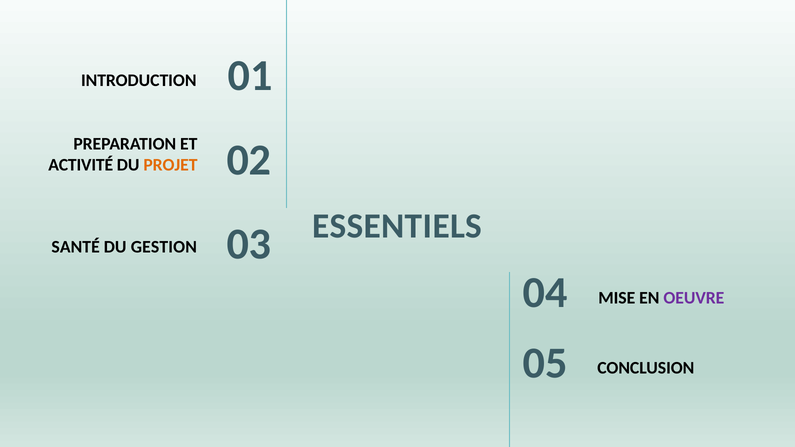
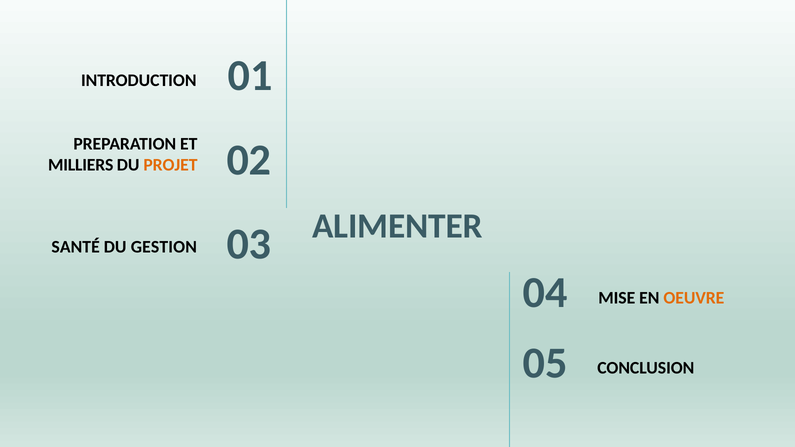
ACTIVITÉ: ACTIVITÉ -> MILLIERS
ESSENTIELS: ESSENTIELS -> ALIMENTER
OEUVRE colour: purple -> orange
